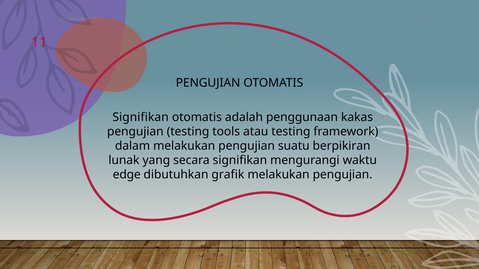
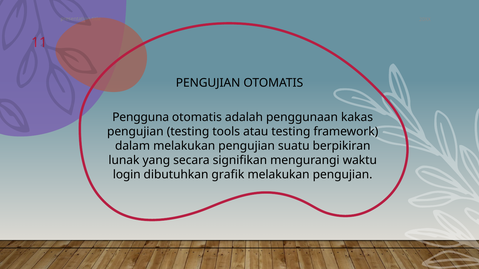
Signifikan at (141, 117): Signifikan -> Pengguna
edge: edge -> login
